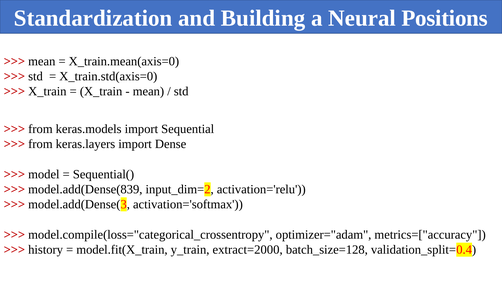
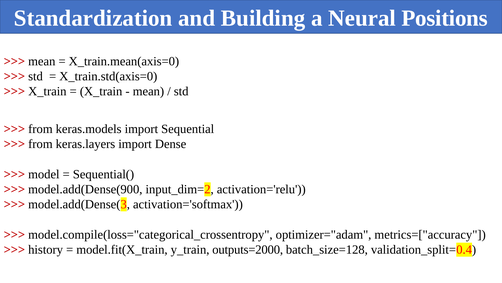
model.add(Dense(839: model.add(Dense(839 -> model.add(Dense(900
extract=2000: extract=2000 -> outputs=2000
